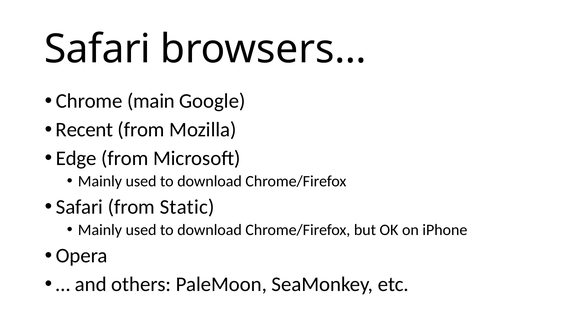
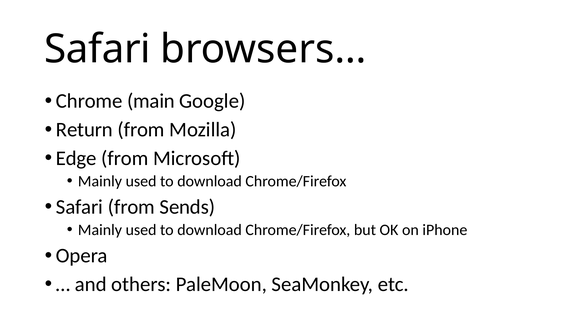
Recent: Recent -> Return
Static: Static -> Sends
